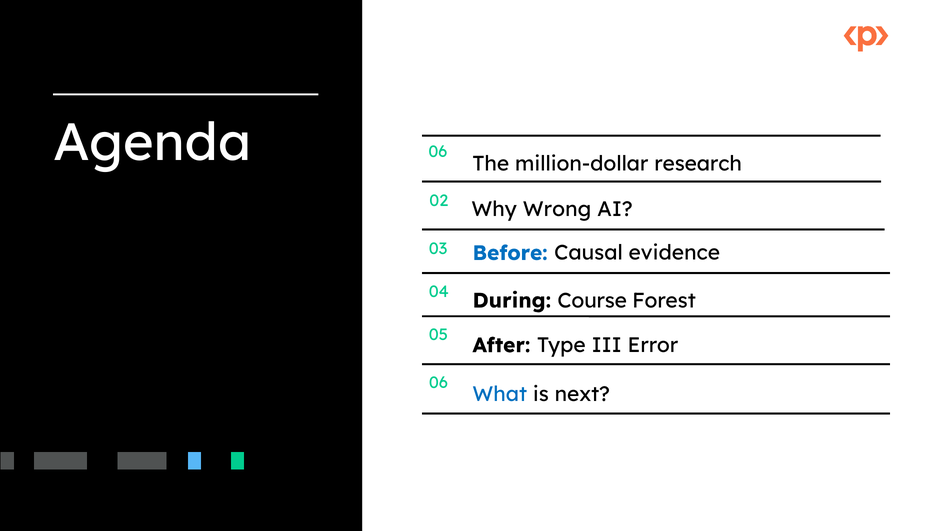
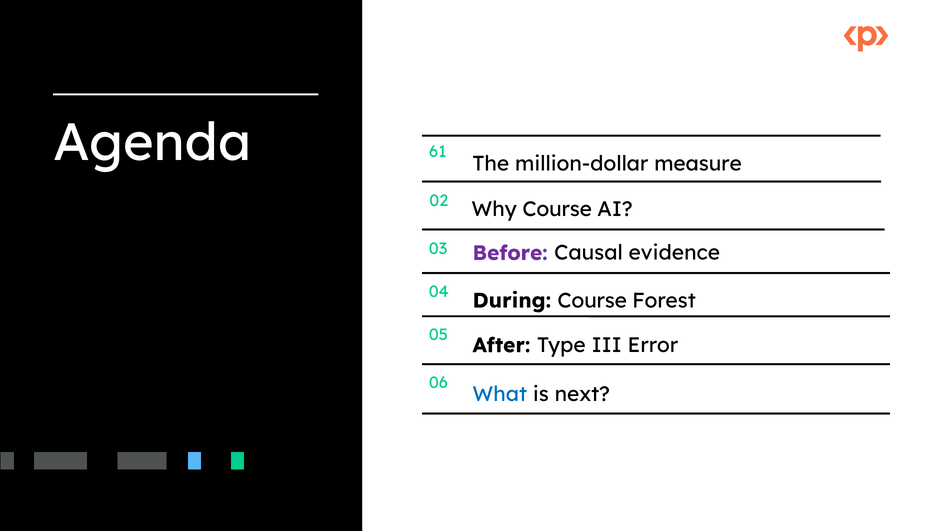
Agenda 06: 06 -> 61
research: research -> measure
Why Wrong: Wrong -> Course
Before colour: blue -> purple
